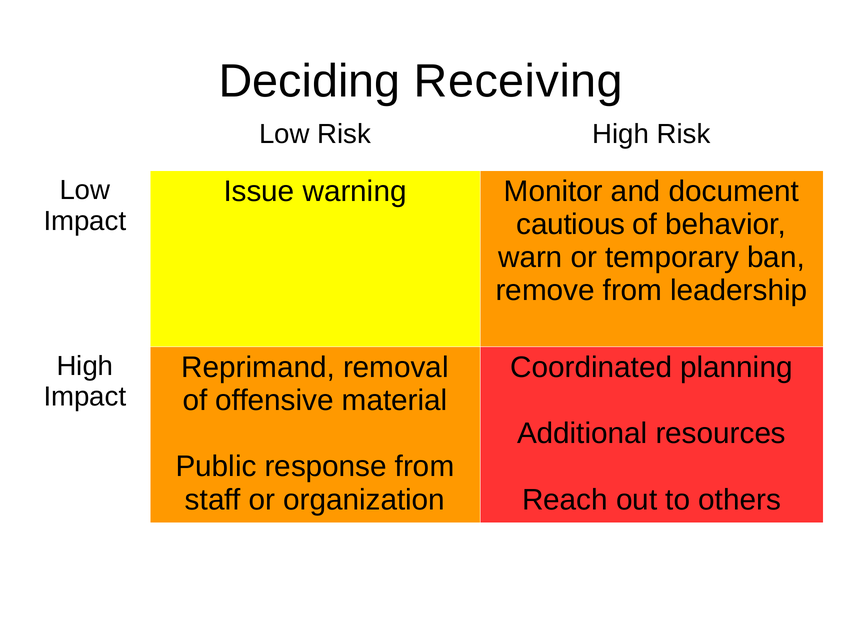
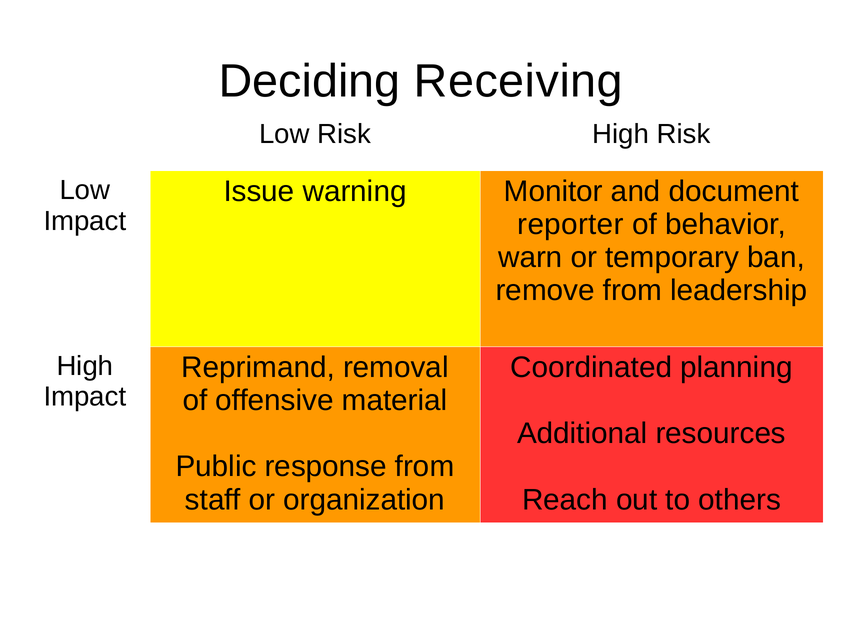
cautious: cautious -> reporter
